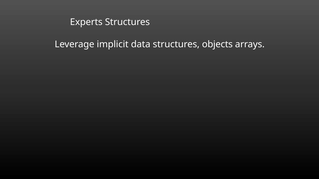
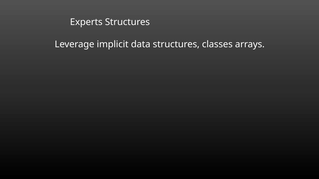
objects: objects -> classes
